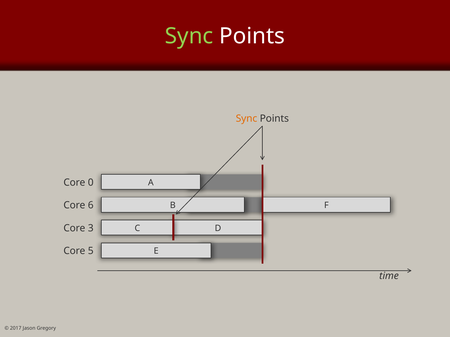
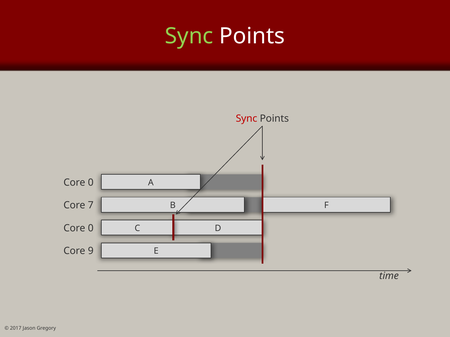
Sync at (247, 119) colour: orange -> red
6: 6 -> 7
3 at (91, 228): 3 -> 0
5: 5 -> 9
